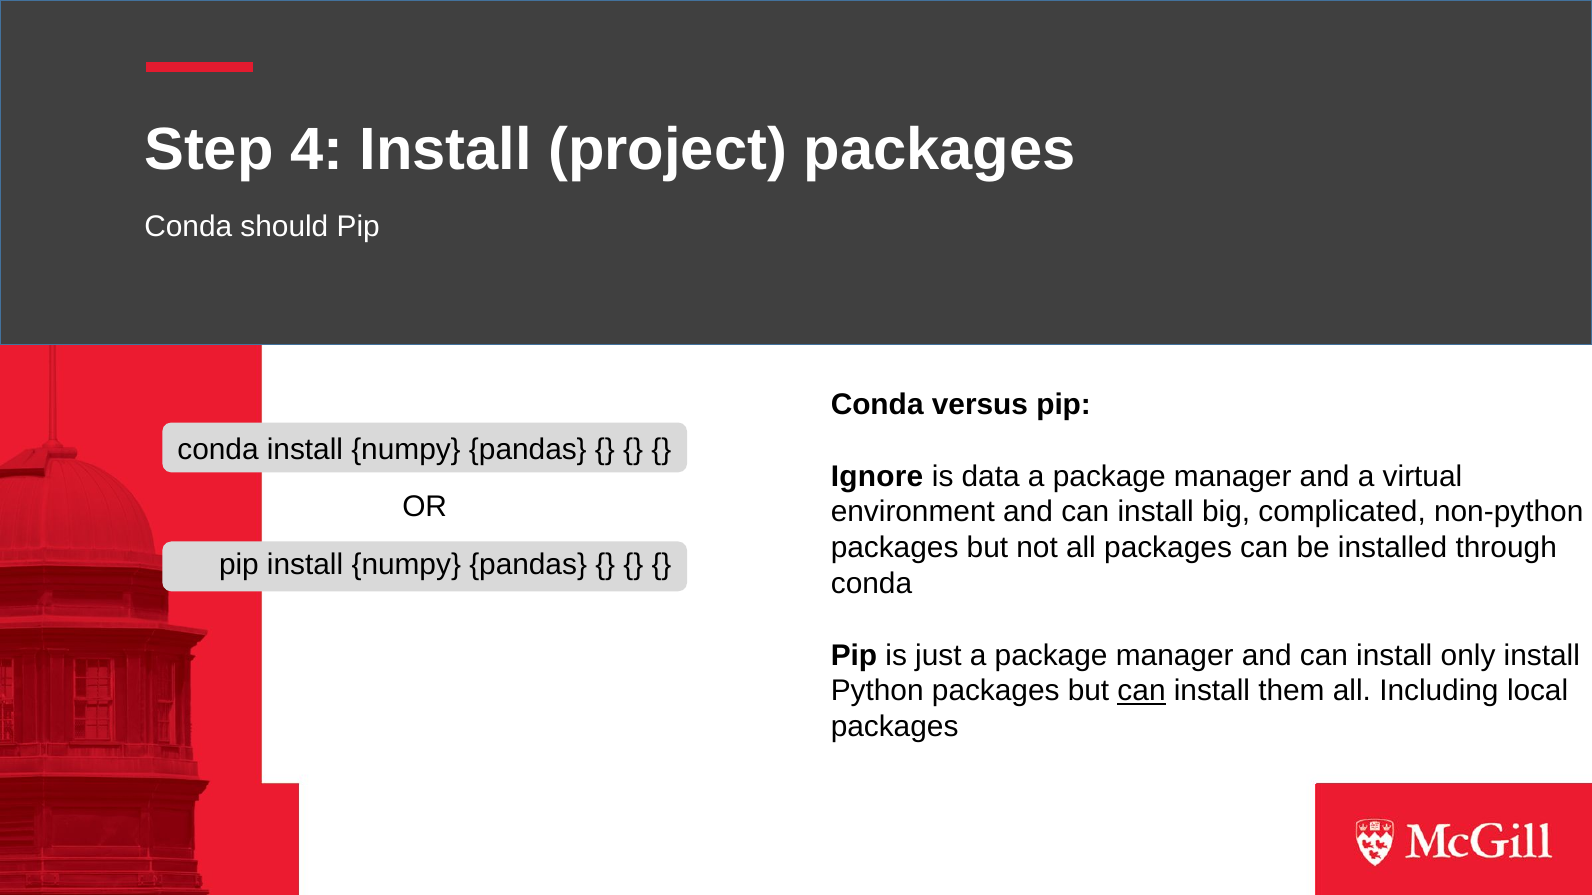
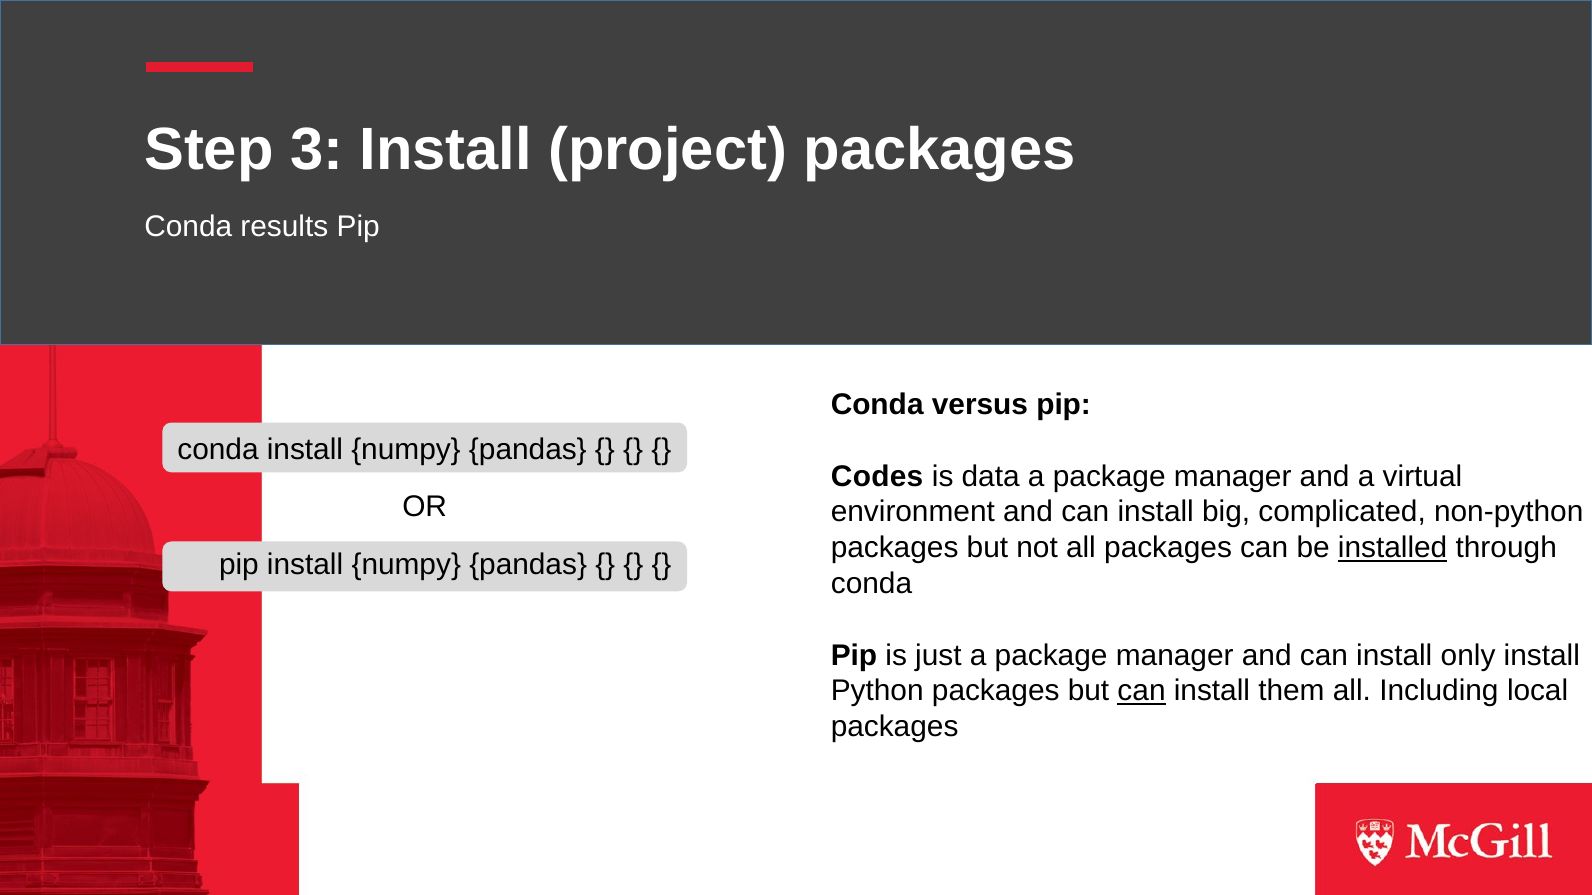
4: 4 -> 3
should: should -> results
Ignore: Ignore -> Codes
installed underline: none -> present
